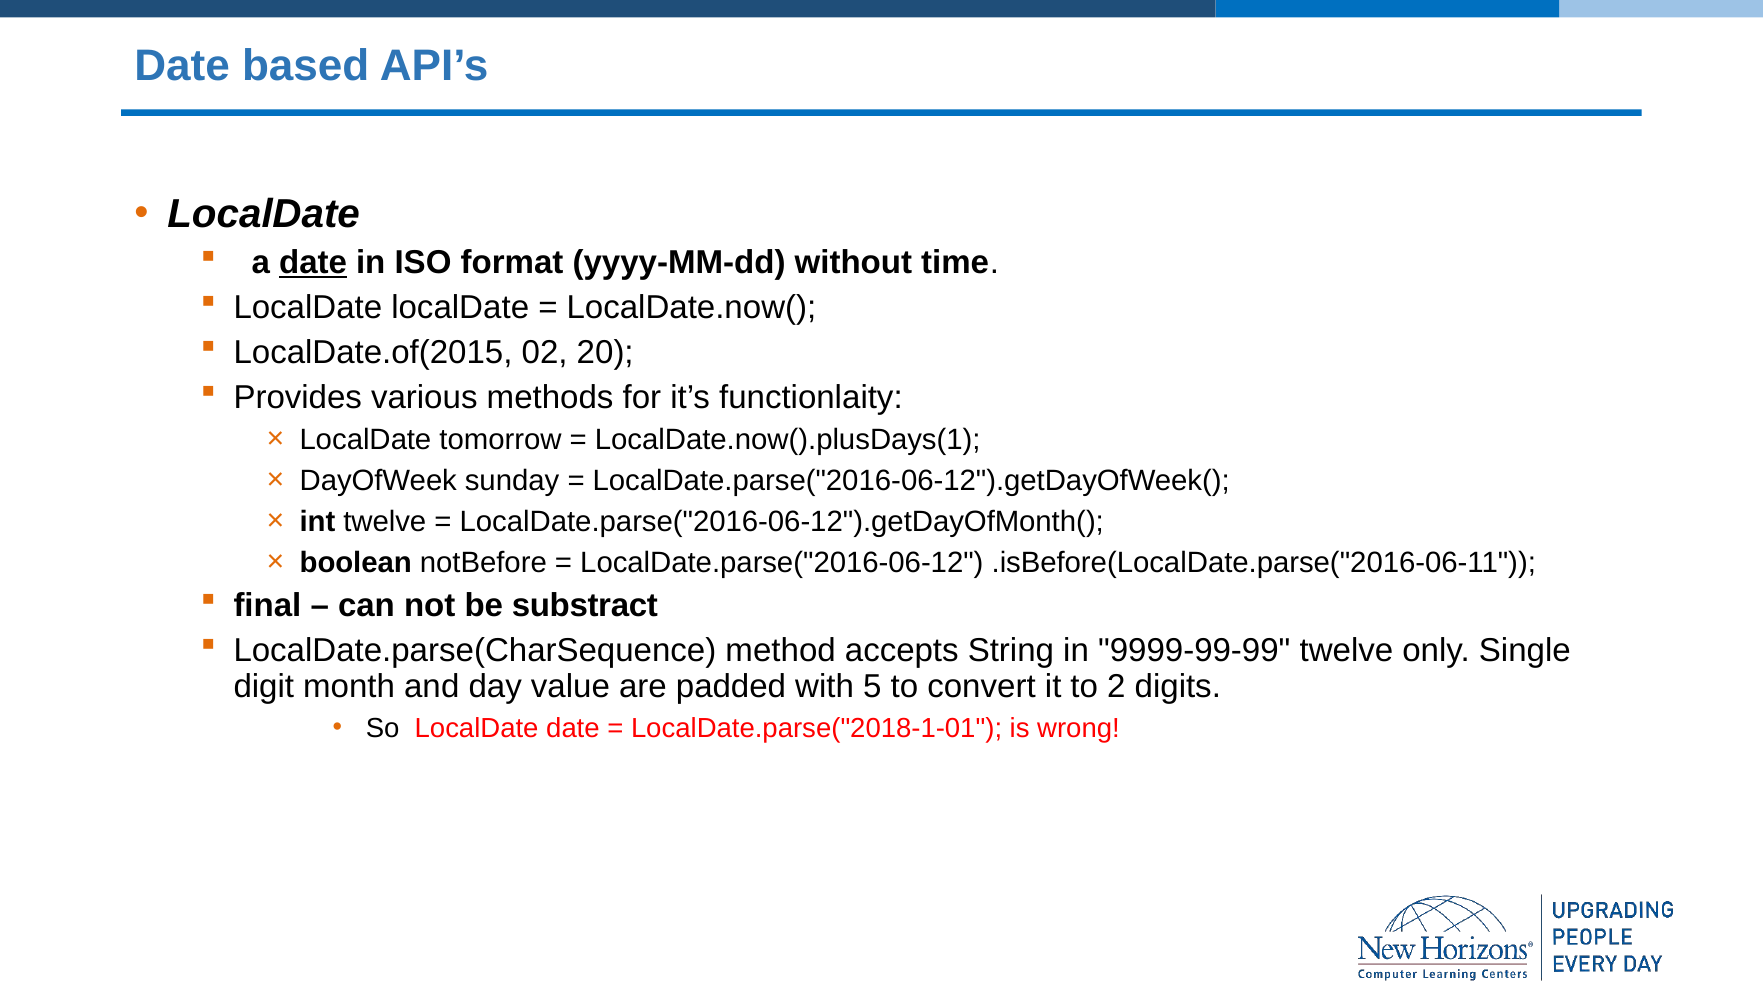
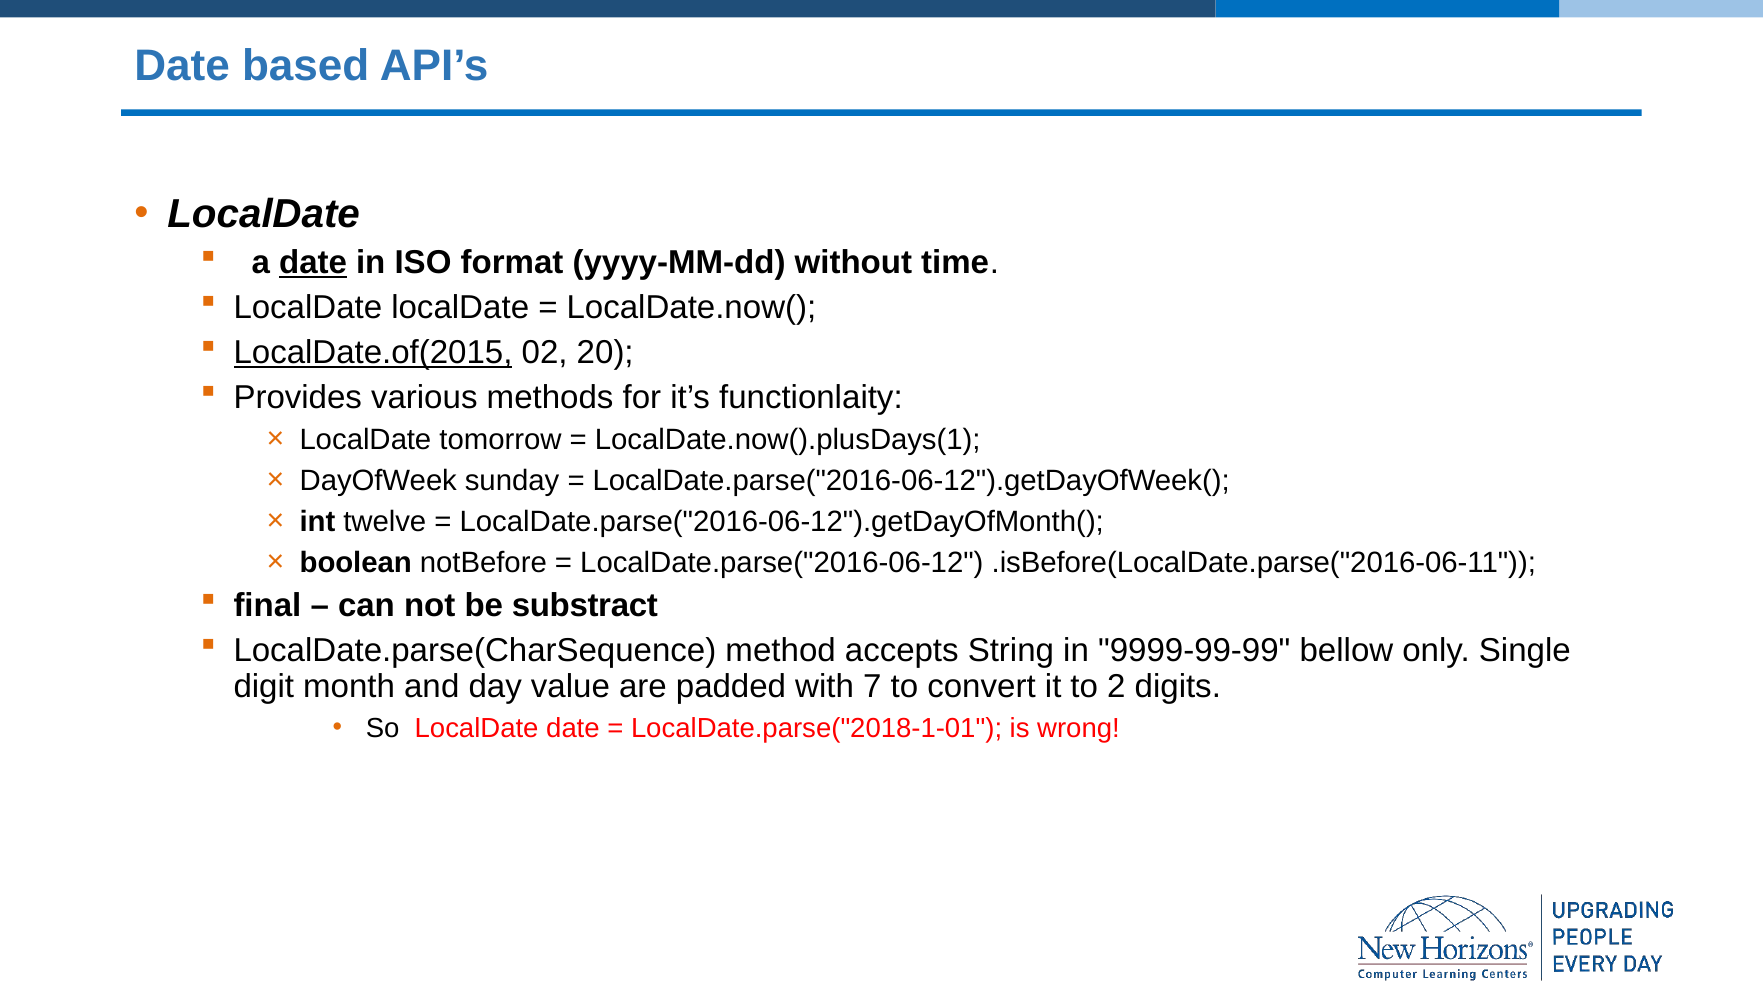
LocalDate.of(2015 underline: none -> present
9999-99-99 twelve: twelve -> bellow
5: 5 -> 7
